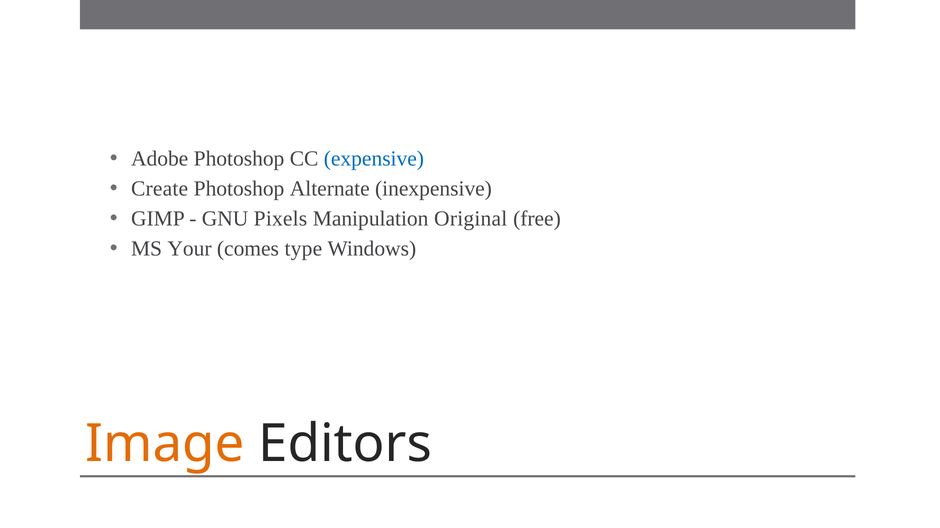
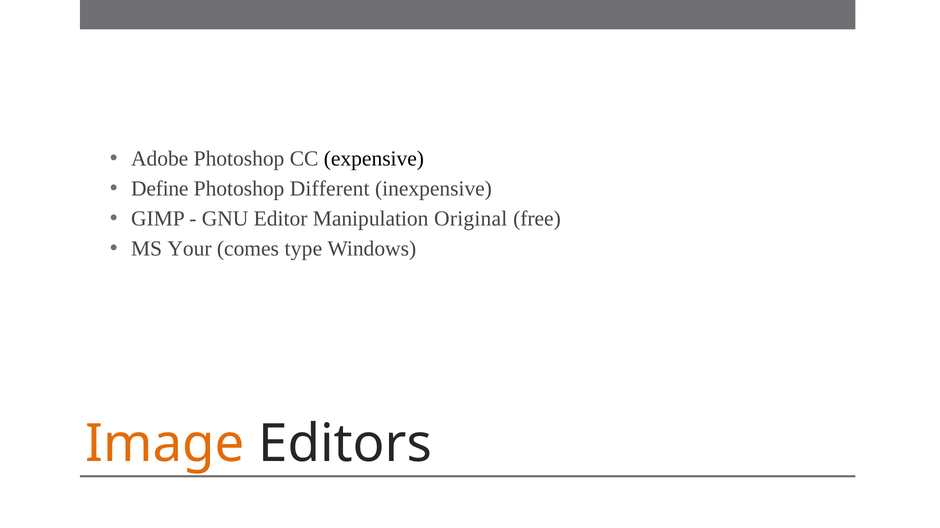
expensive colour: blue -> black
Create: Create -> Define
Alternate: Alternate -> Different
Pixels: Pixels -> Editor
